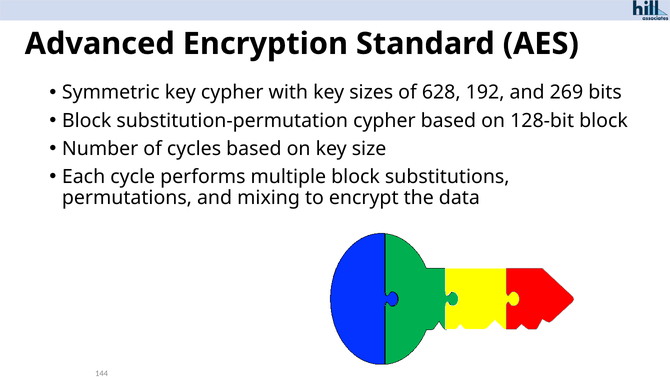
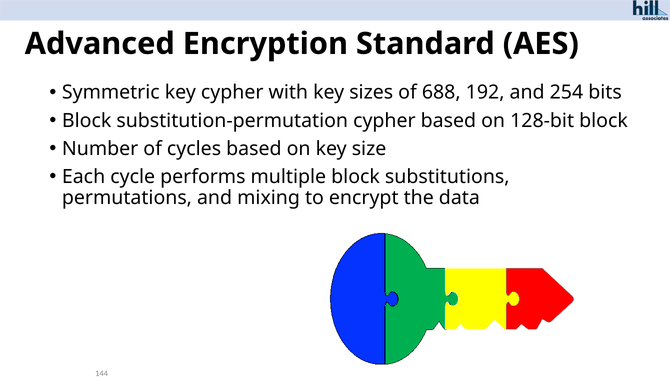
628: 628 -> 688
269: 269 -> 254
